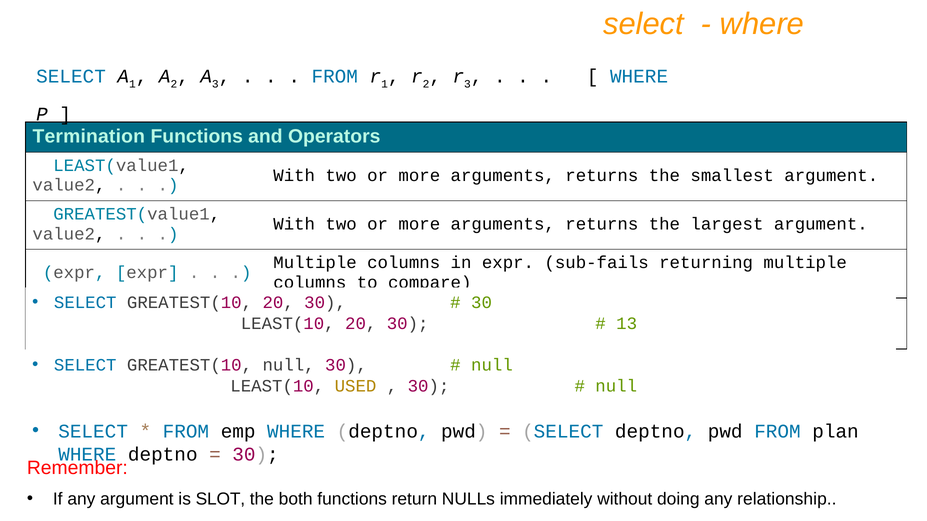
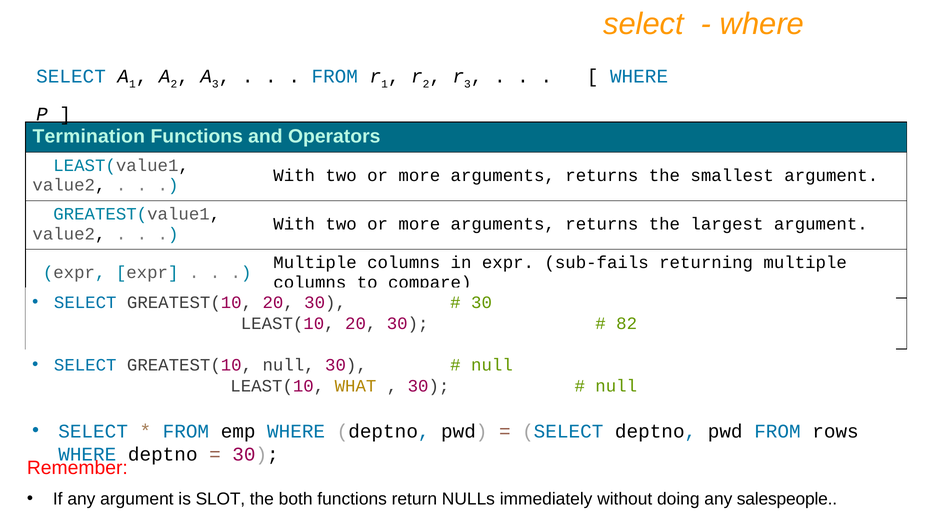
13: 13 -> 82
USED: USED -> WHAT
plan: plan -> rows
relationship: relationship -> salespeople
